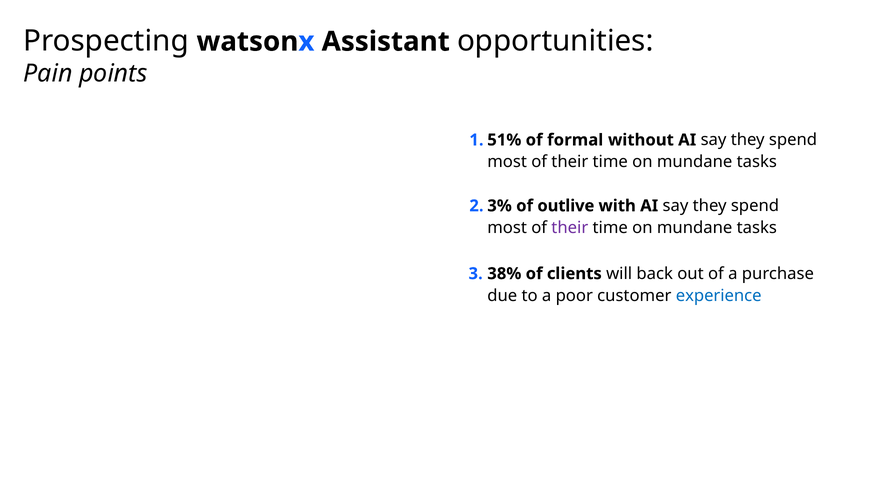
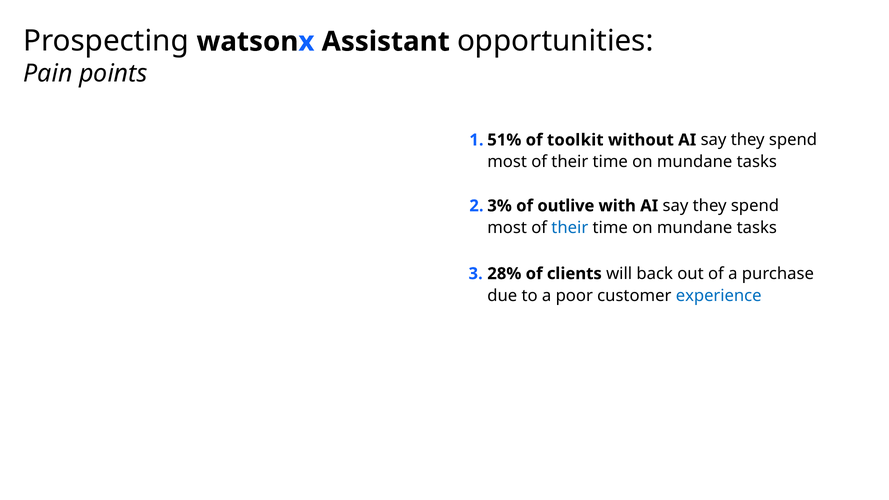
formal: formal -> toolkit
their at (570, 228) colour: purple -> blue
38%: 38% -> 28%
